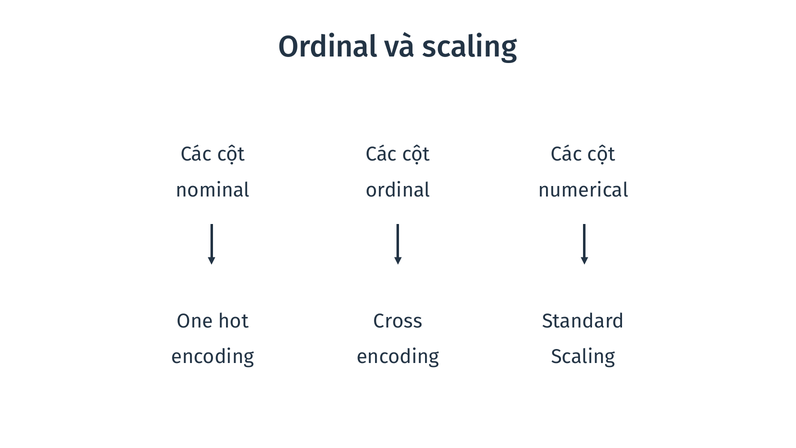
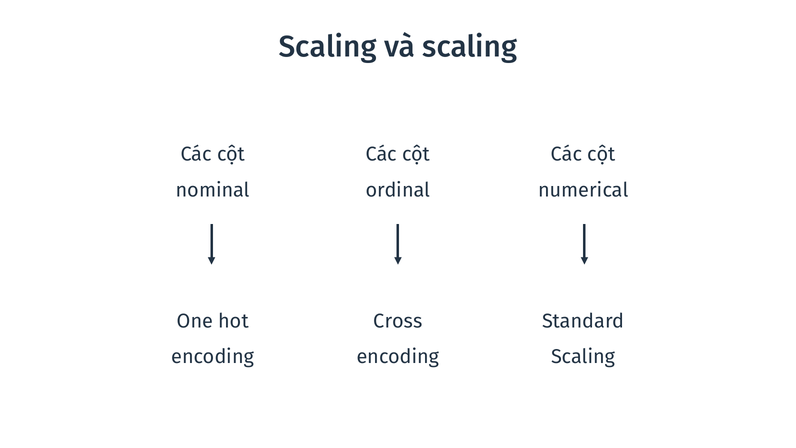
Ordinal at (328, 47): Ordinal -> Scaling
